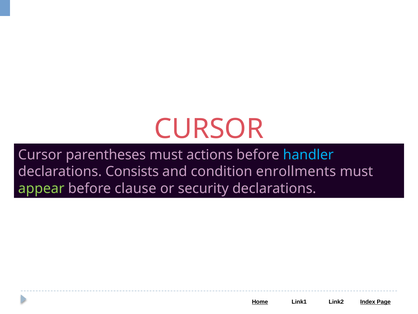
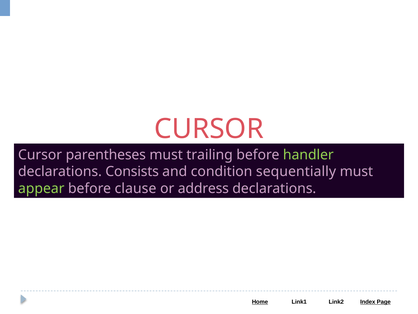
actions: actions -> trailing
handler colour: light blue -> light green
enrollments: enrollments -> sequentially
security: security -> address
